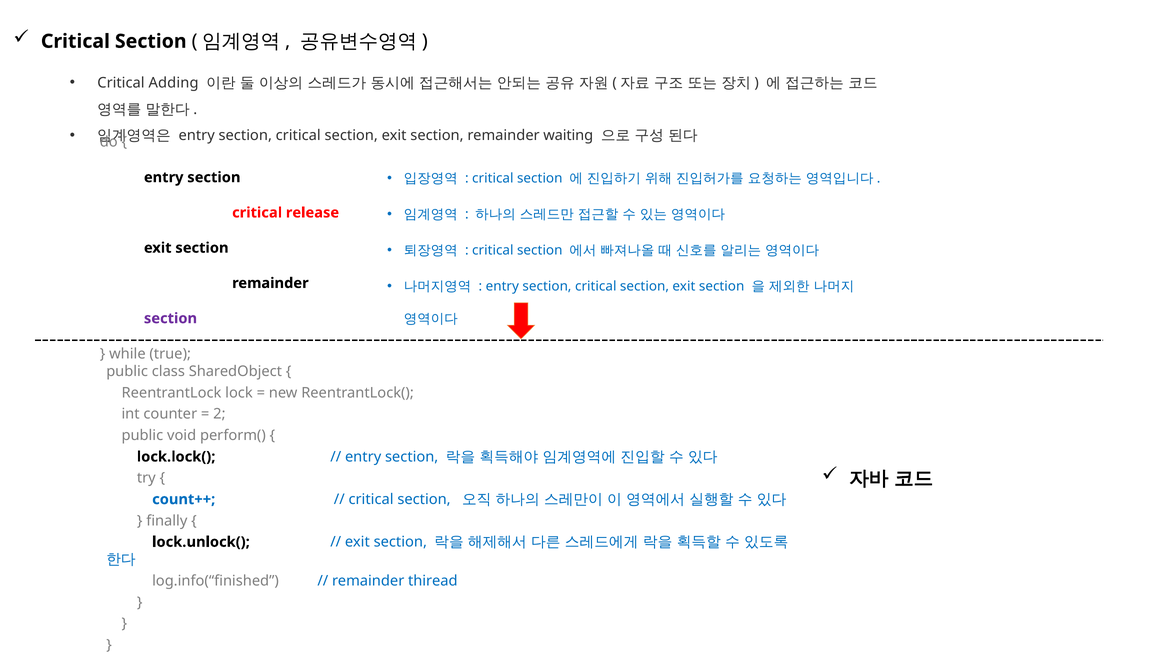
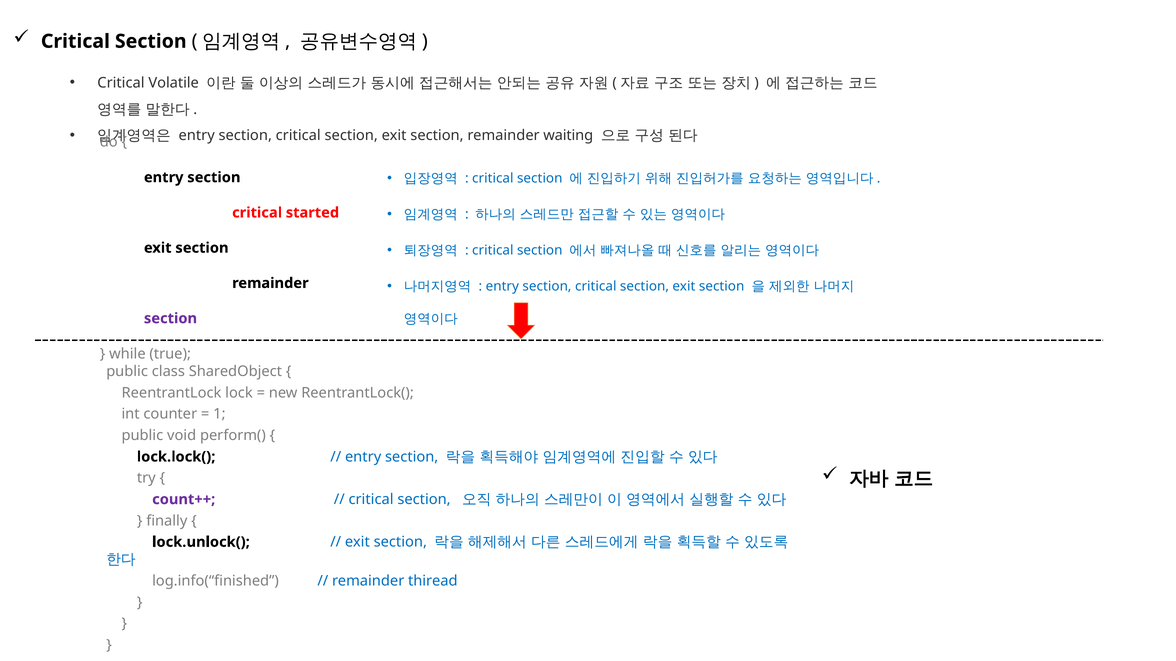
Adding: Adding -> Volatile
release: release -> started
2: 2 -> 1
count++ colour: blue -> purple
